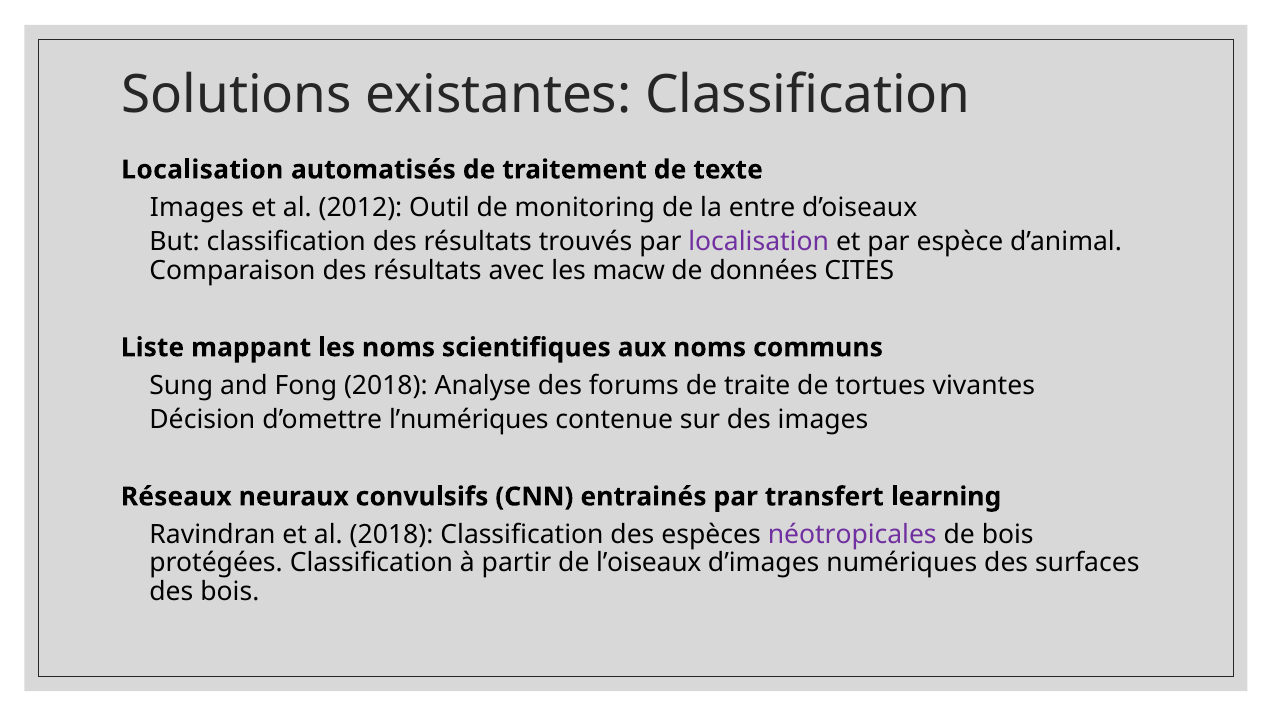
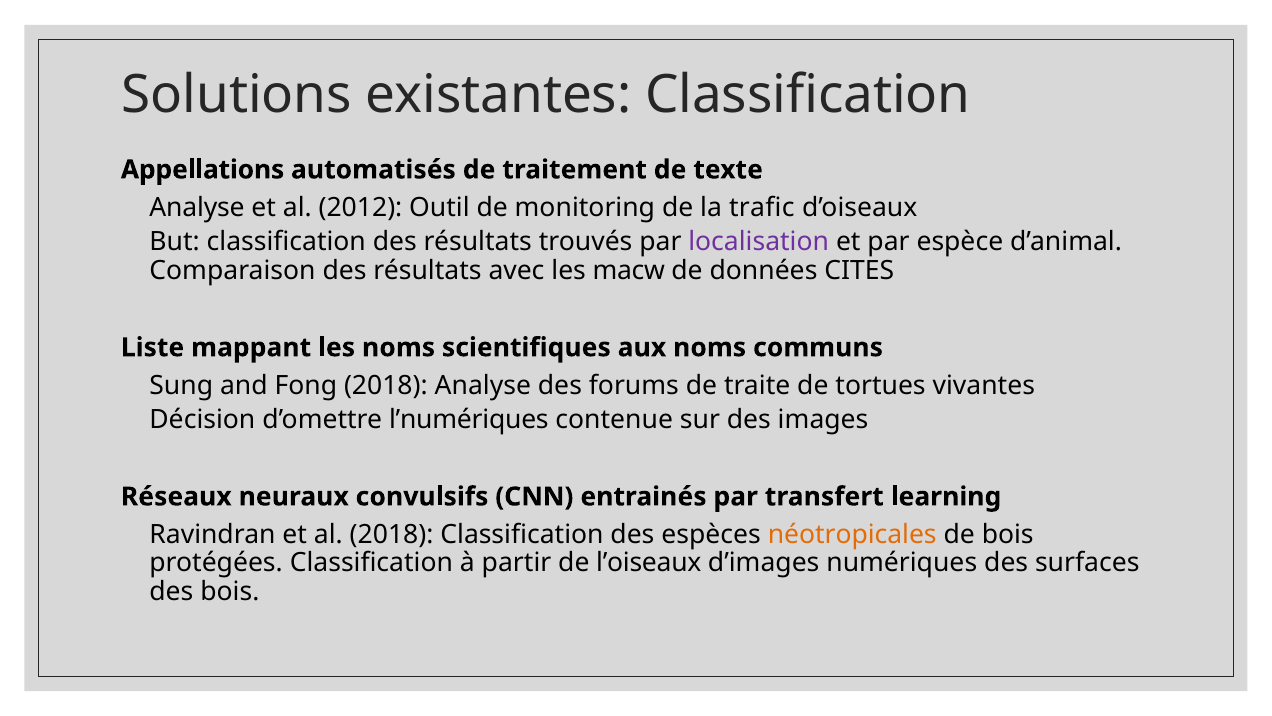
Localisation at (202, 170): Localisation -> Appellations
Images at (197, 207): Images -> Analyse
entre: entre -> trafic
néotropicales colour: purple -> orange
